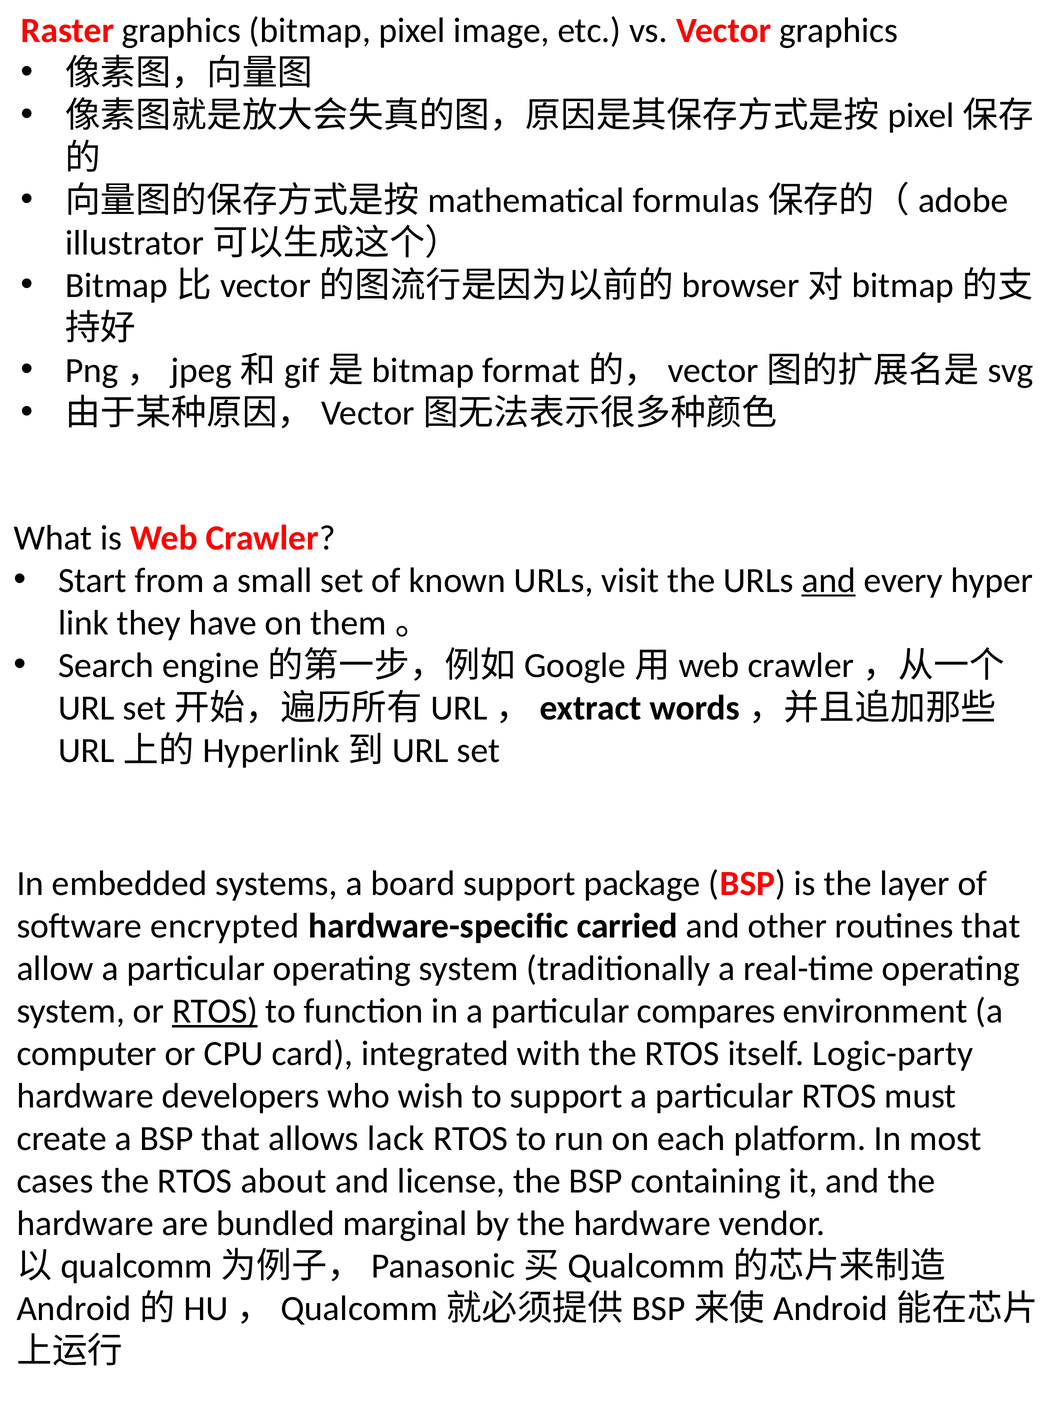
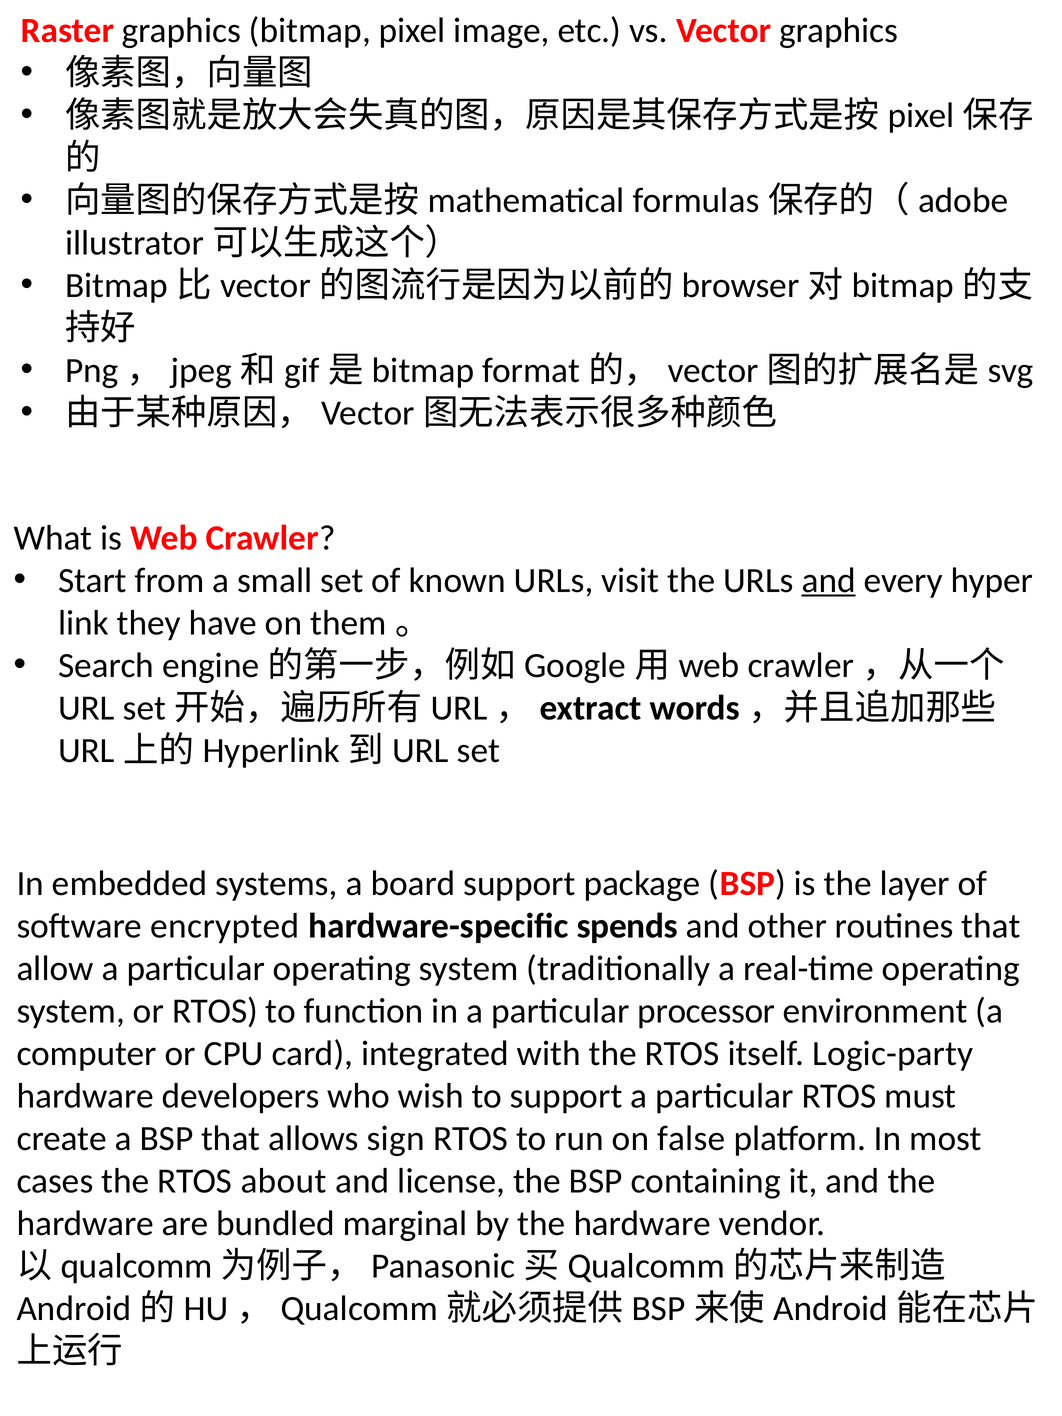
carried: carried -> spends
RTOS at (215, 1011) underline: present -> none
compares: compares -> processor
lack: lack -> sign
each: each -> false
